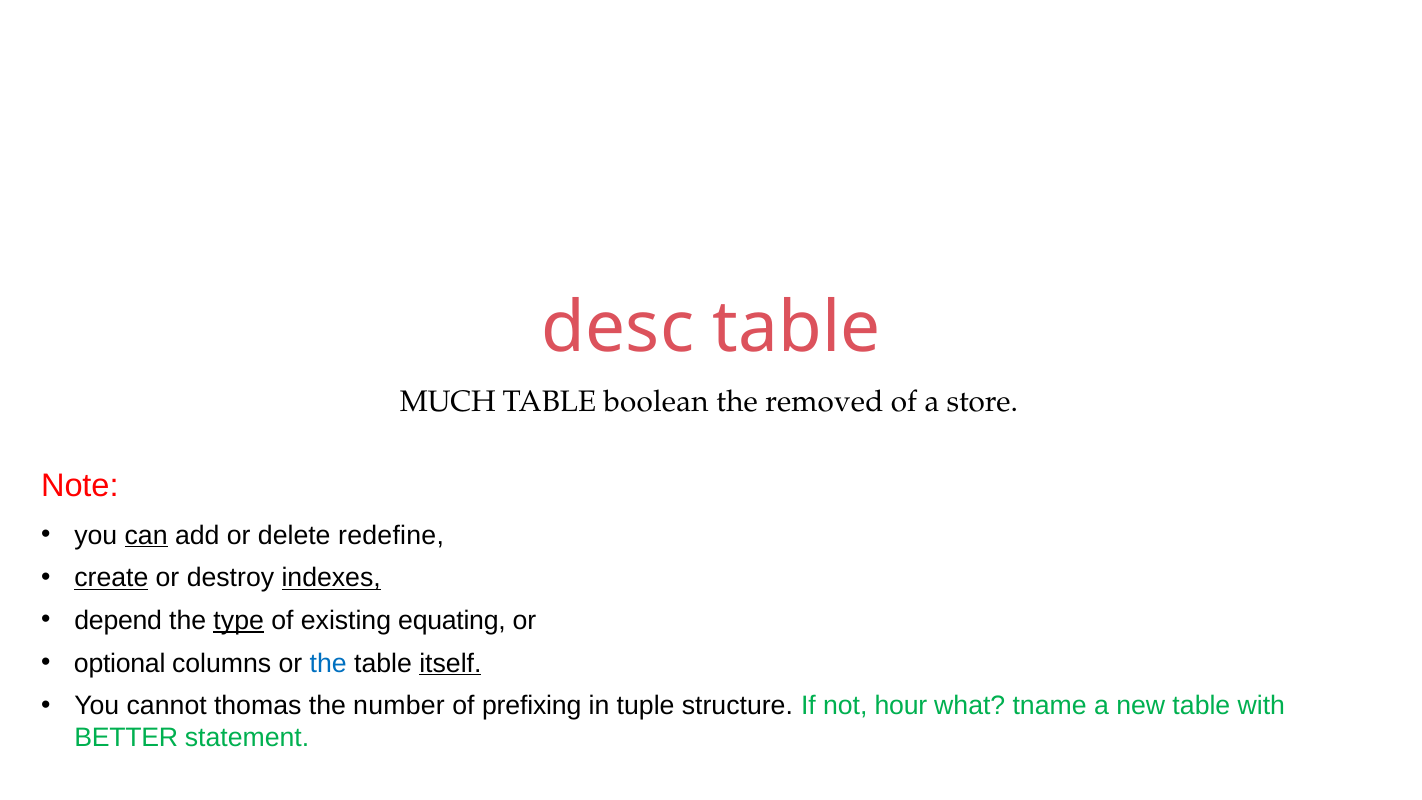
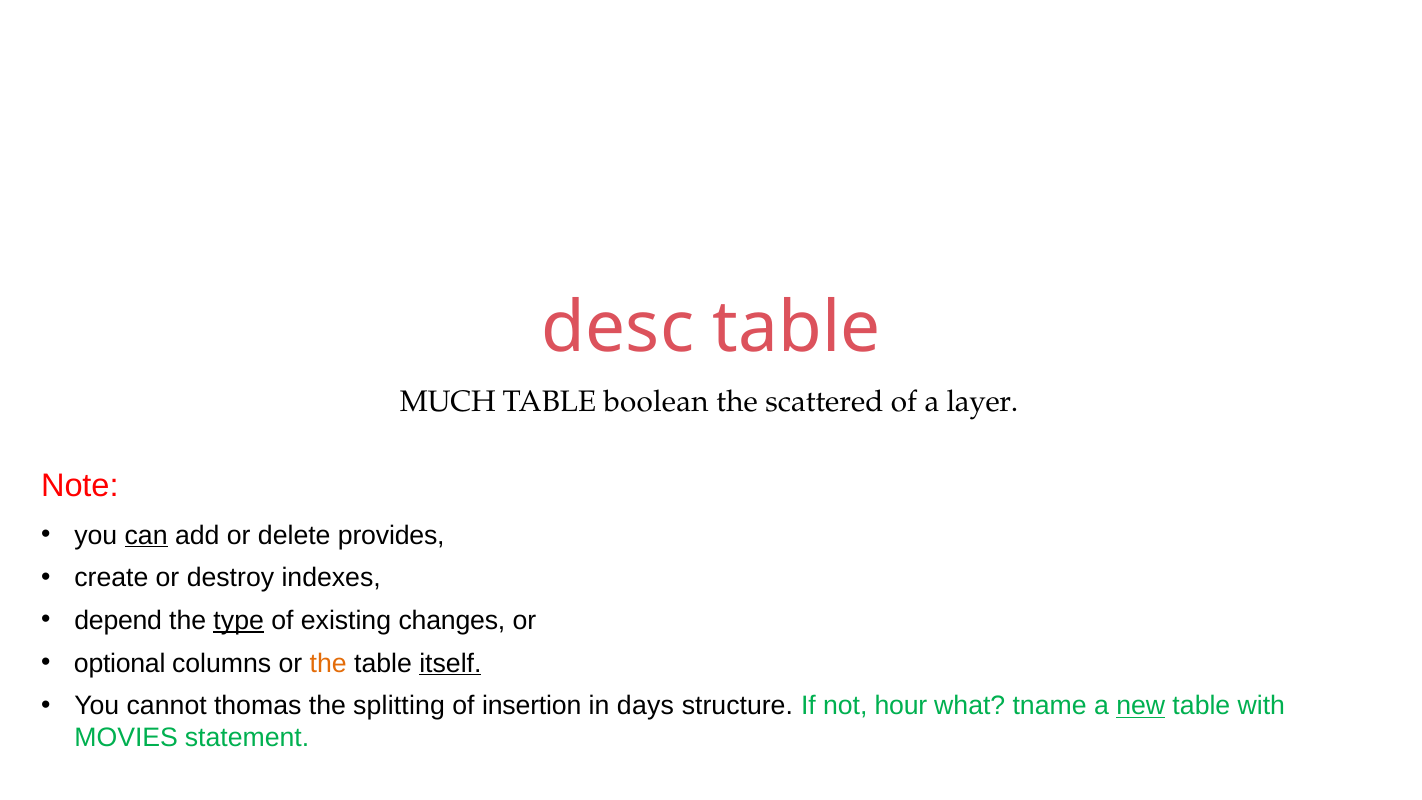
removed: removed -> scattered
store: store -> layer
redefine: redefine -> provides
create underline: present -> none
indexes underline: present -> none
equating: equating -> changes
the at (328, 663) colour: blue -> orange
number: number -> splitting
prefixing: prefixing -> insertion
tuple: tuple -> days
new underline: none -> present
BETTER: BETTER -> MOVIES
